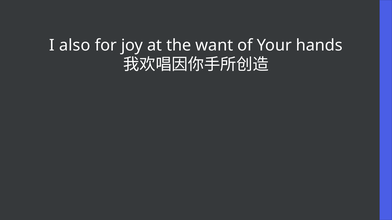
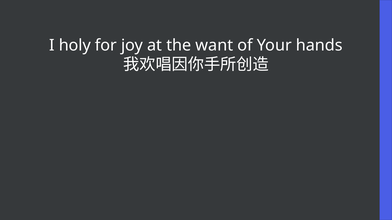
also: also -> holy
